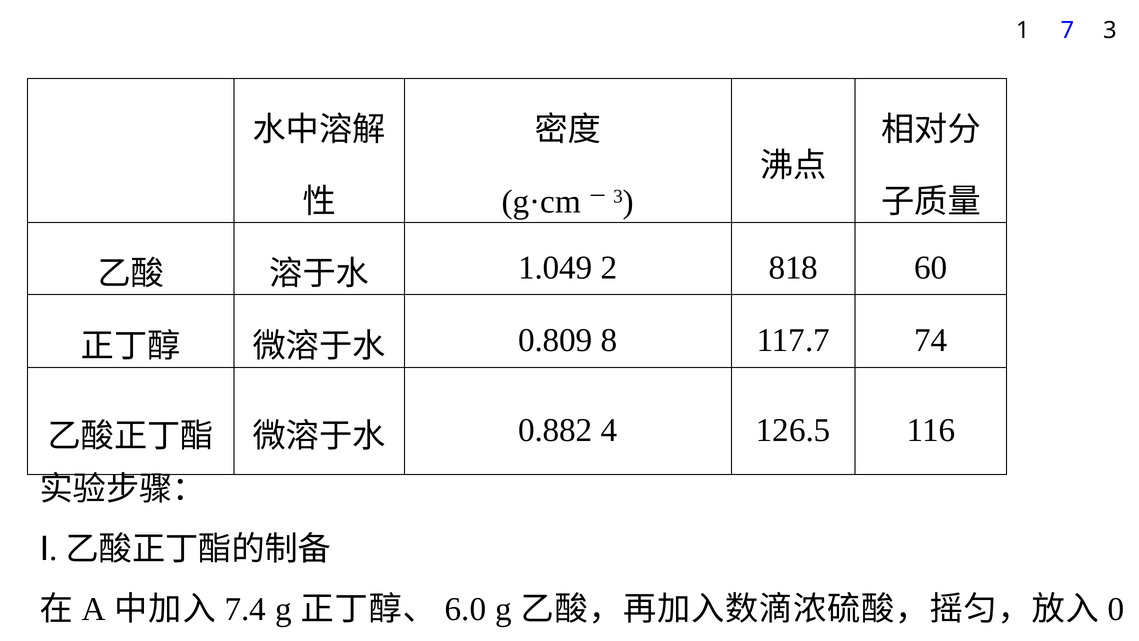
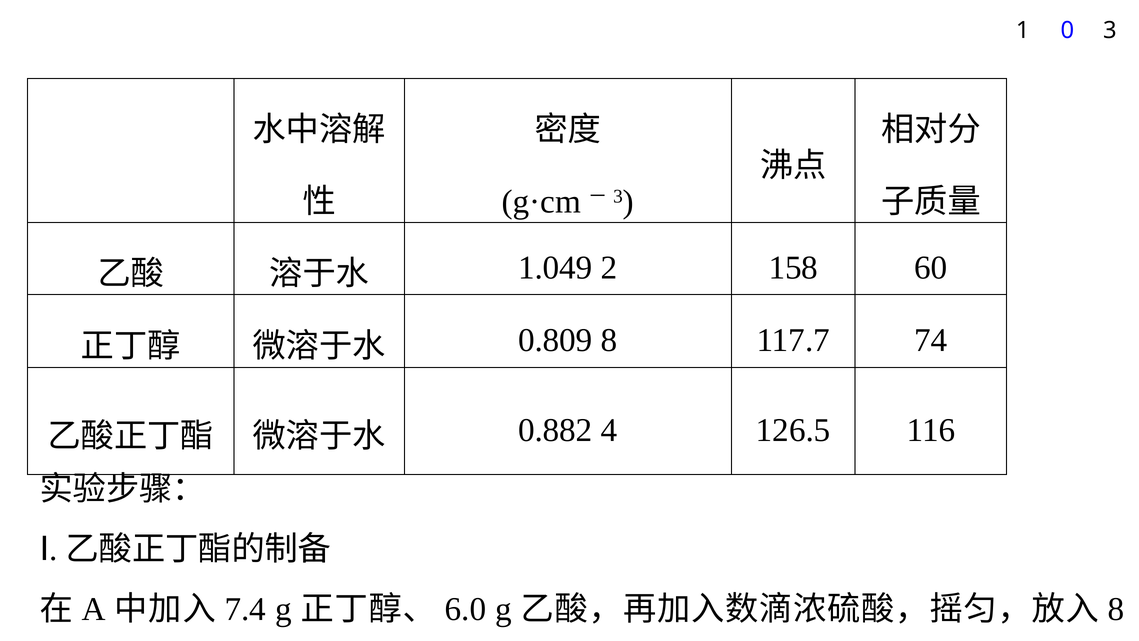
7: 7 -> 0
818: 818 -> 158
0: 0 -> 8
